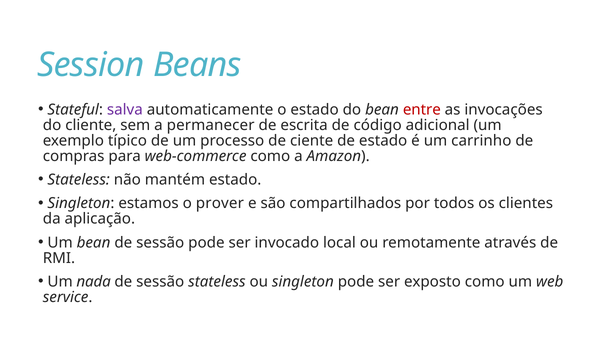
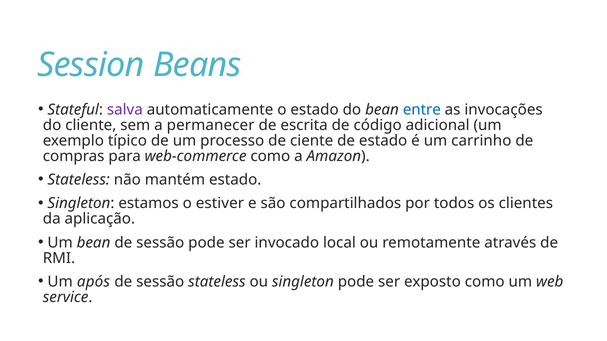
entre colour: red -> blue
prover: prover -> estiver
nada: nada -> após
